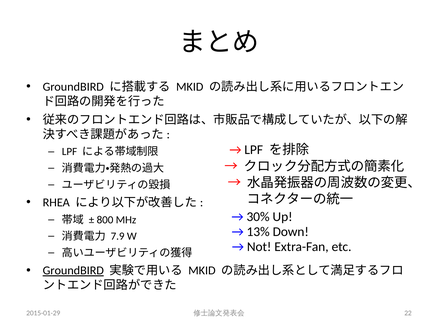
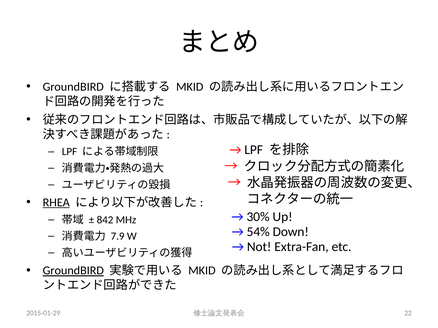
RHEA underline: none -> present
800: 800 -> 842
13%: 13% -> 54%
